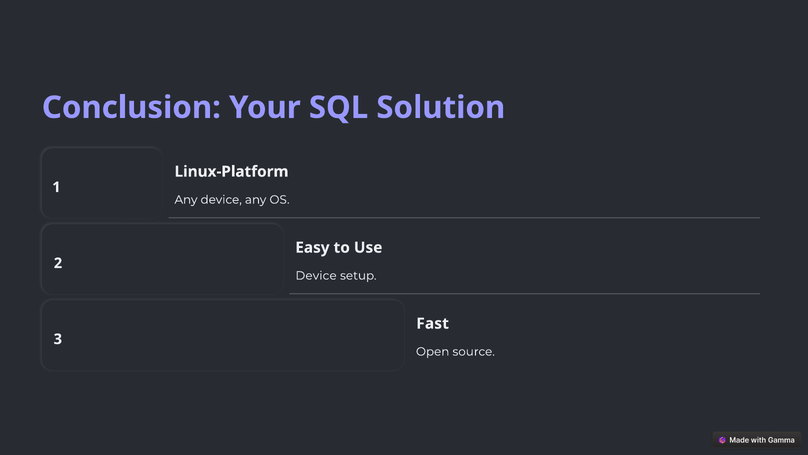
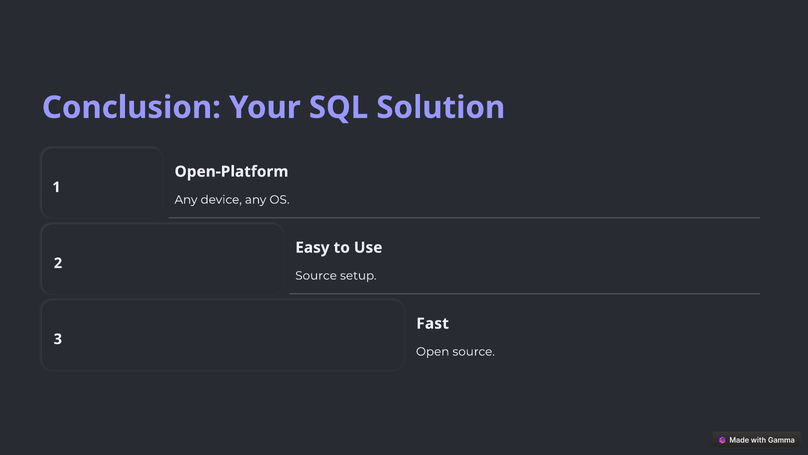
Linux-Platform: Linux-Platform -> Open-Platform
Device at (316, 275): Device -> Source
